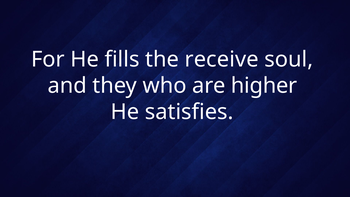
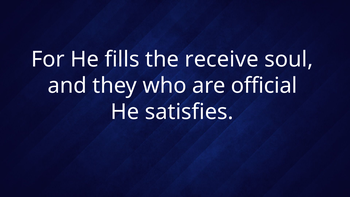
higher: higher -> official
